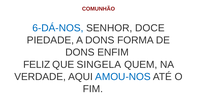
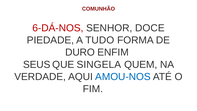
6-DÁ-NOS colour: blue -> red
A DONS: DONS -> TUDO
DONS at (80, 52): DONS -> DURO
FELIZ: FELIZ -> SEUS
